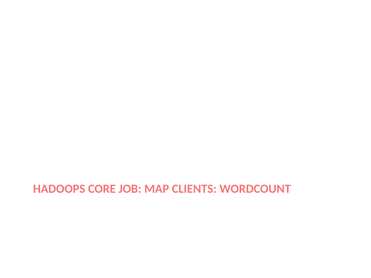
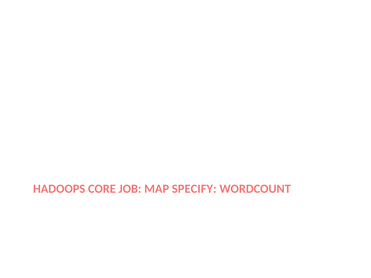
CLIENTS: CLIENTS -> SPECIFY
